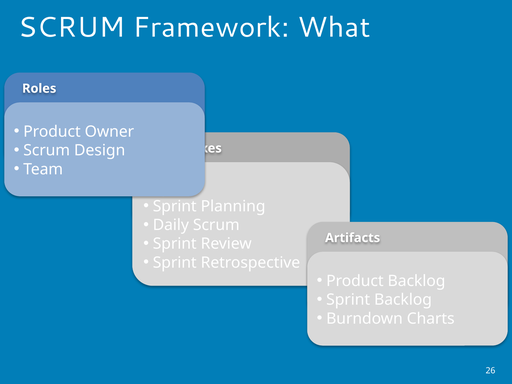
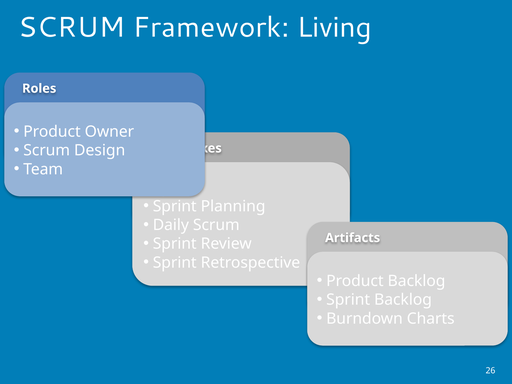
What: What -> Living
